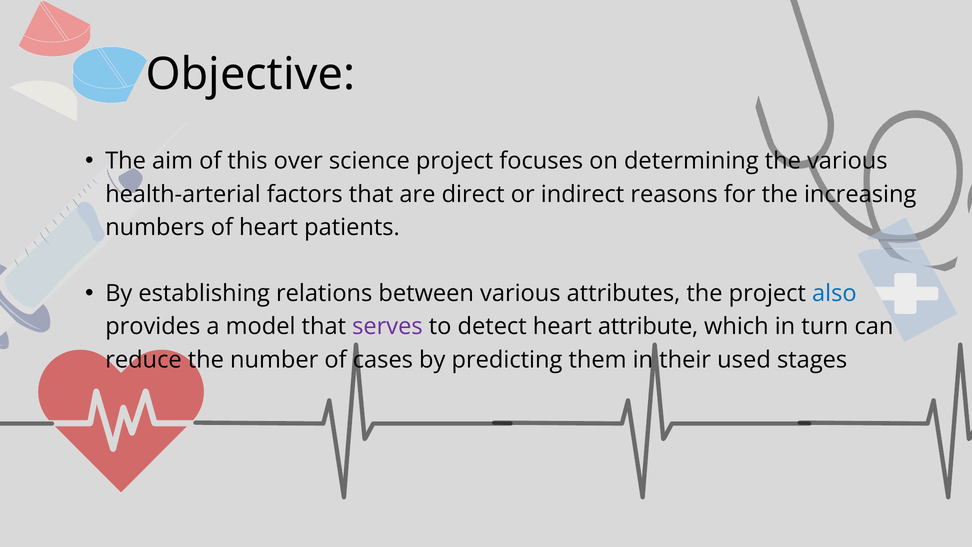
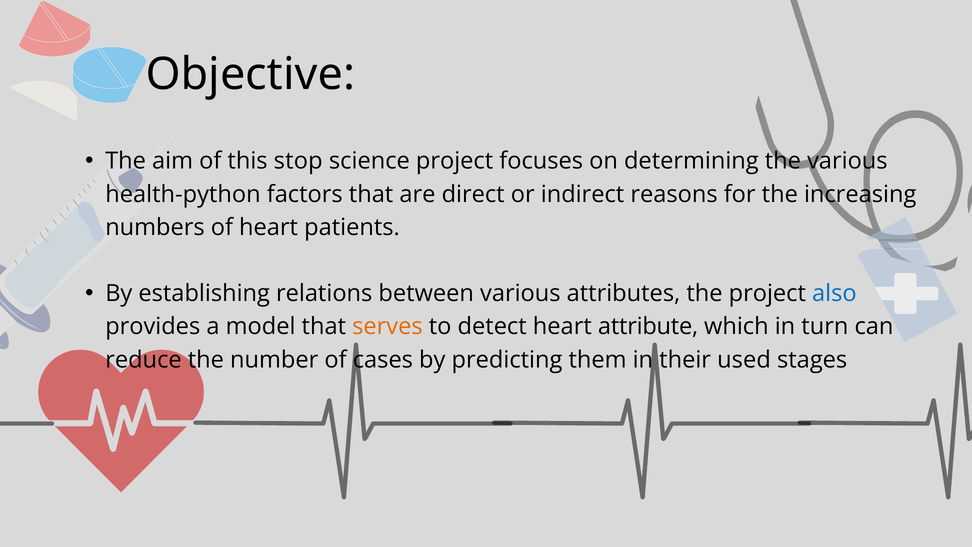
over: over -> stop
health-arterial: health-arterial -> health-python
serves colour: purple -> orange
